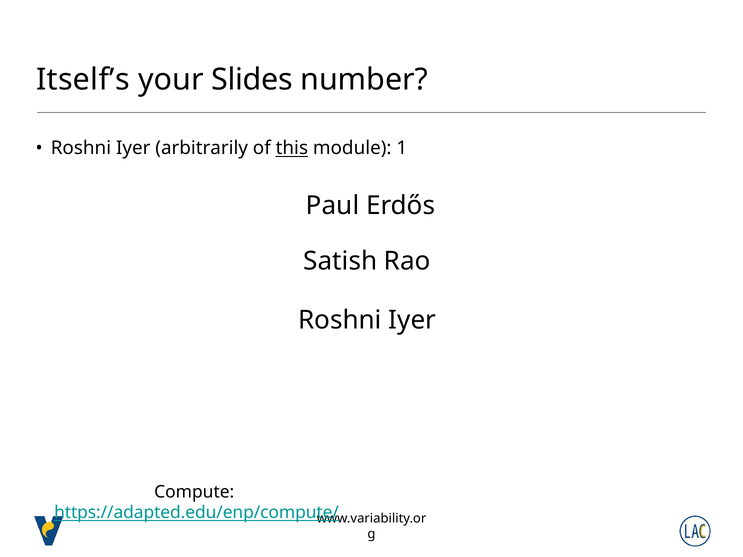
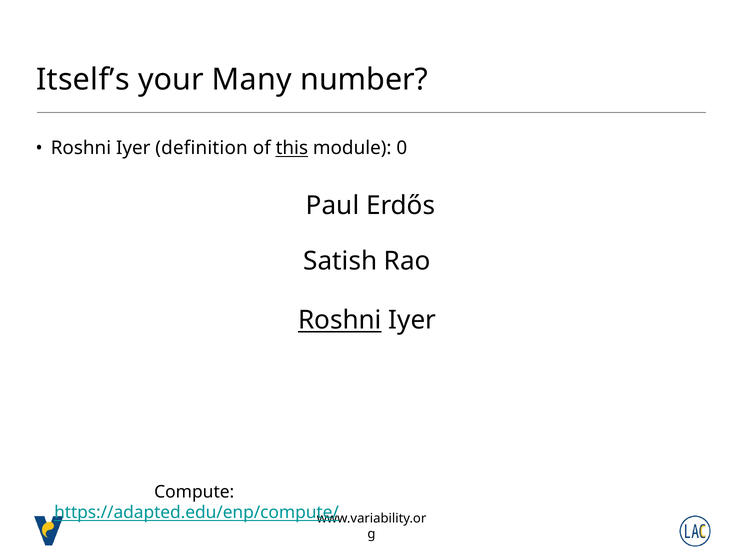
Slides: Slides -> Many
arbitrarily: arbitrarily -> definition
1: 1 -> 0
Roshni at (340, 320) underline: none -> present
